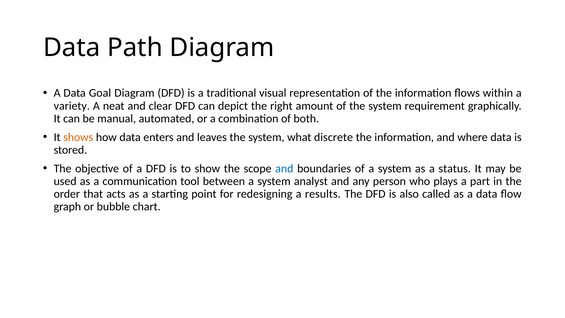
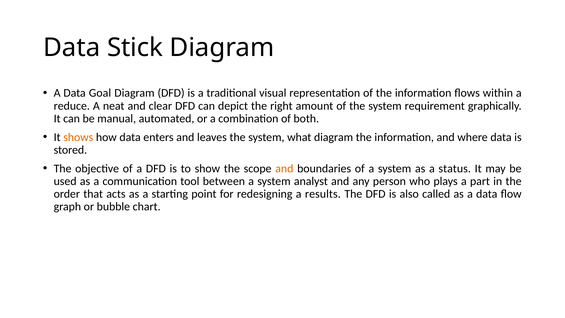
Path: Path -> Stick
variety: variety -> reduce
what discrete: discrete -> diagram
and at (284, 168) colour: blue -> orange
